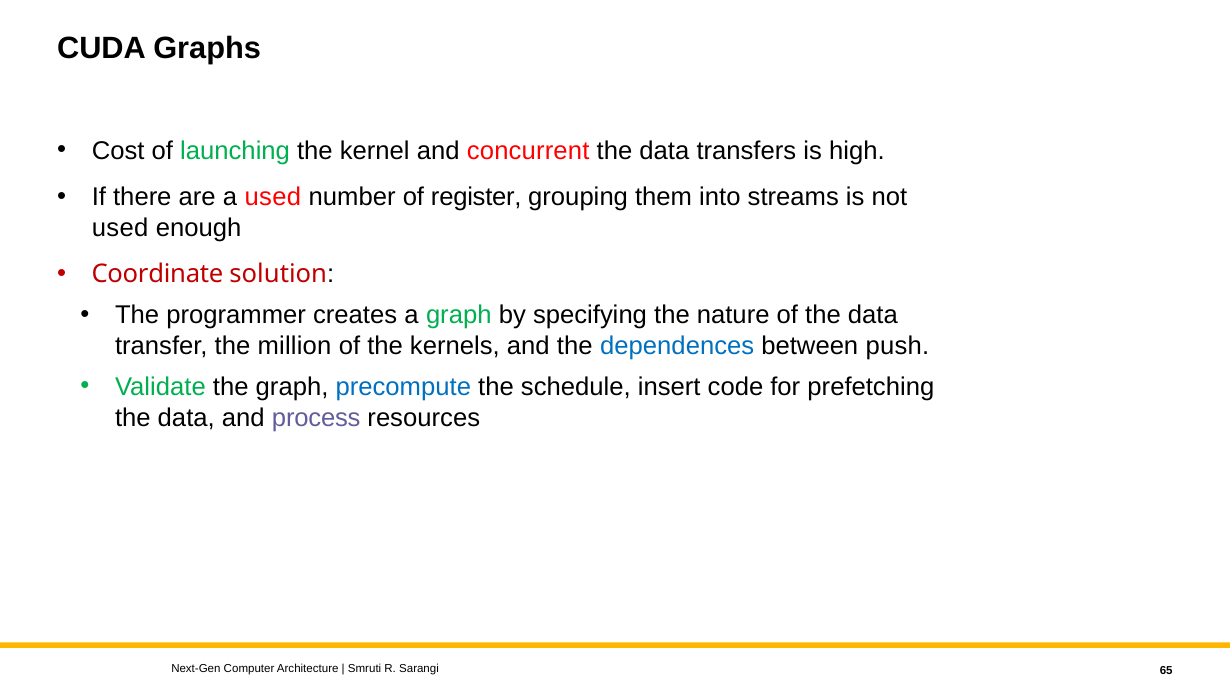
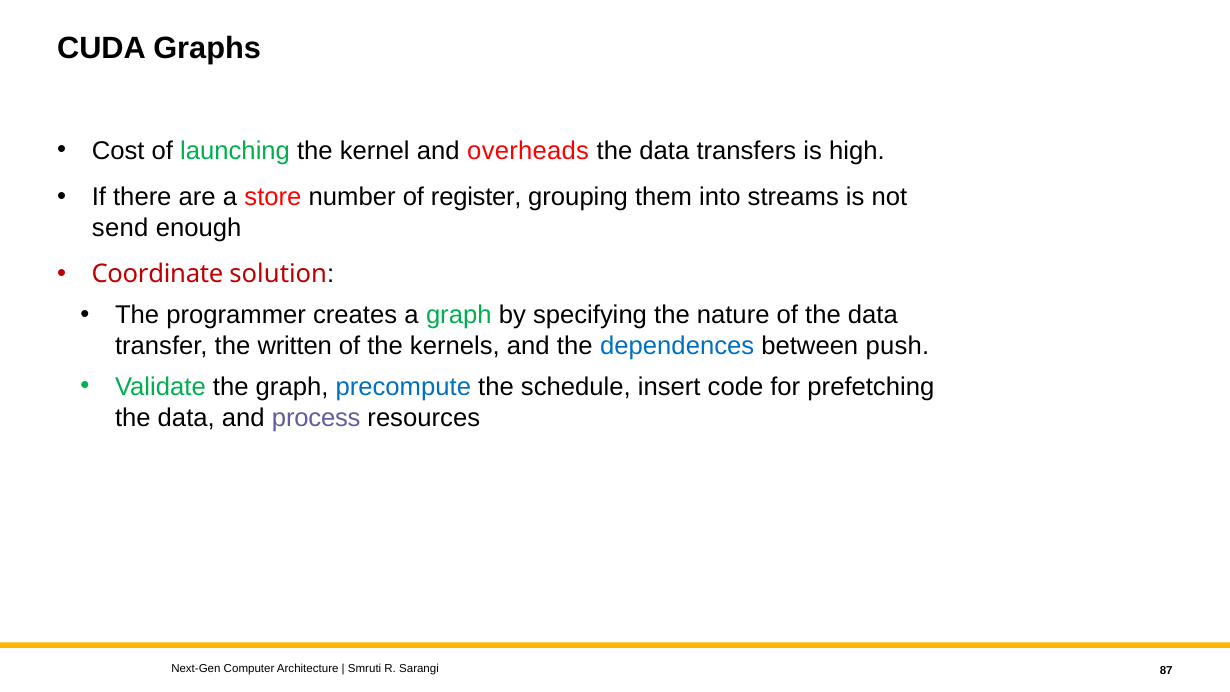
concurrent: concurrent -> overheads
a used: used -> store
used at (120, 228): used -> send
million: million -> written
65: 65 -> 87
